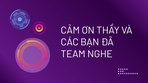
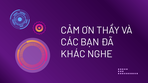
TEAM: TEAM -> KHÁC
